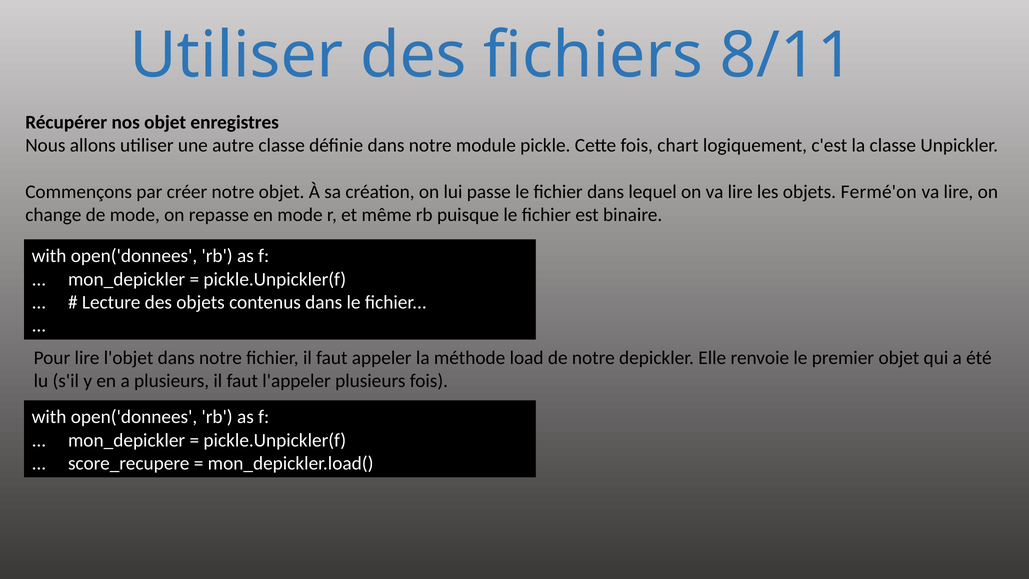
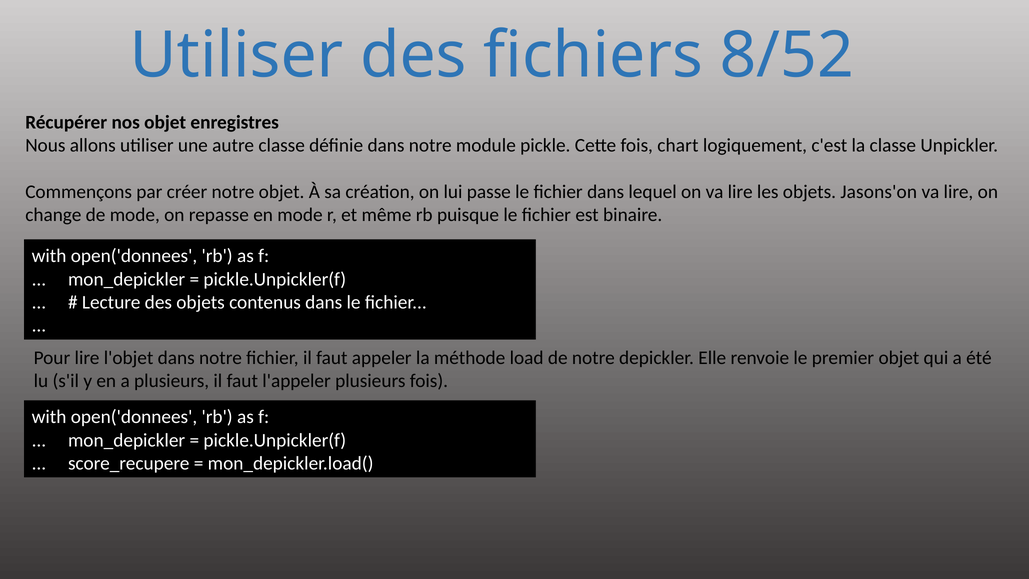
8/11: 8/11 -> 8/52
Fermé'on: Fermé'on -> Jasons'on
